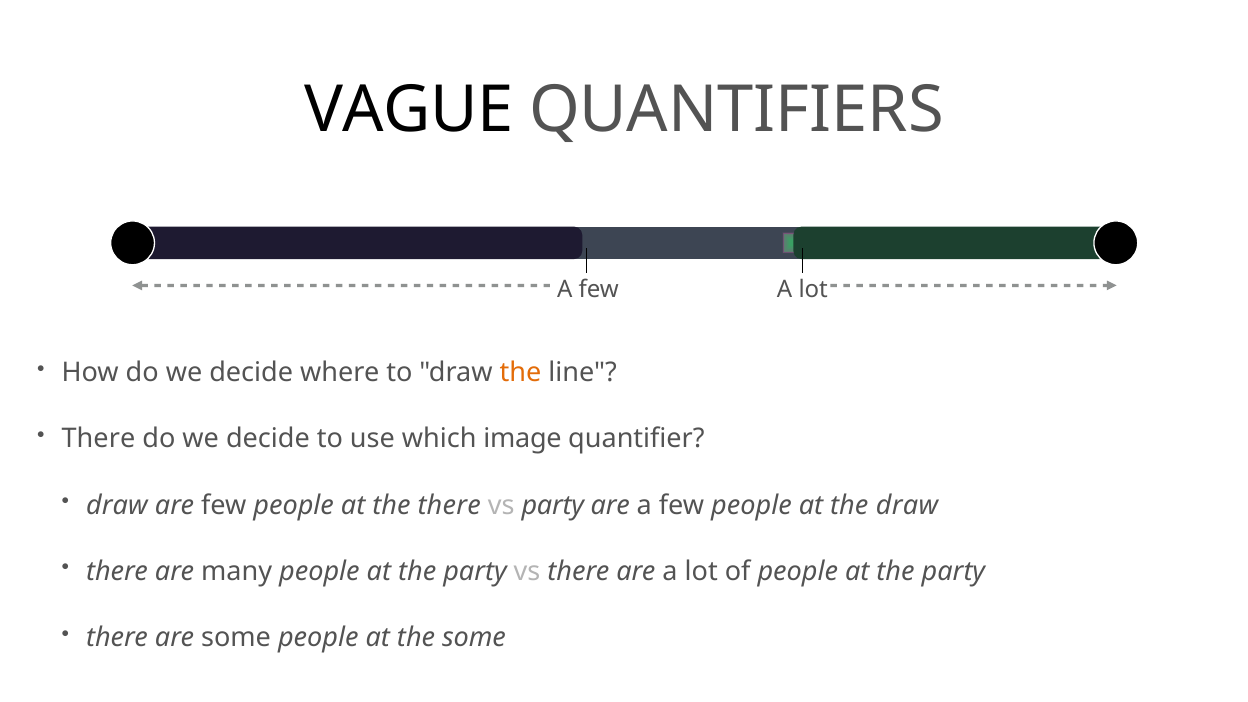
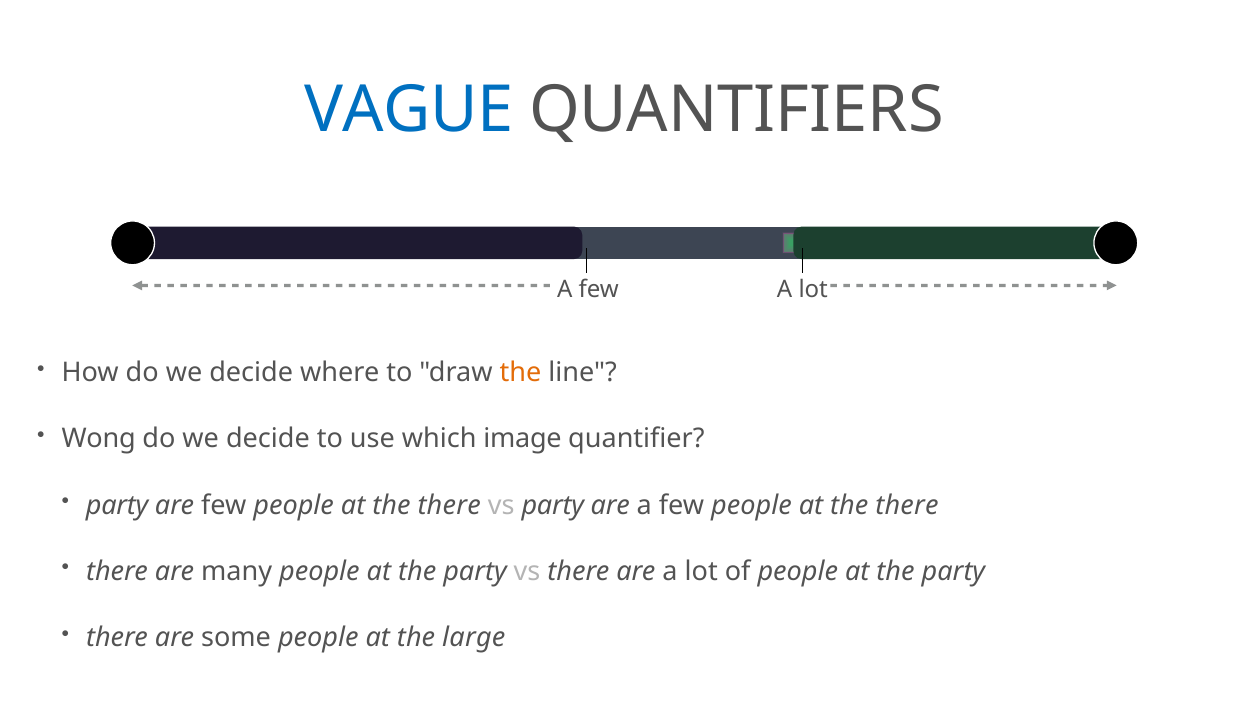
VAGUE colour: black -> blue
There at (98, 439): There -> Wong
draw at (117, 505): draw -> party
draw at (907, 505): draw -> there
the some: some -> large
